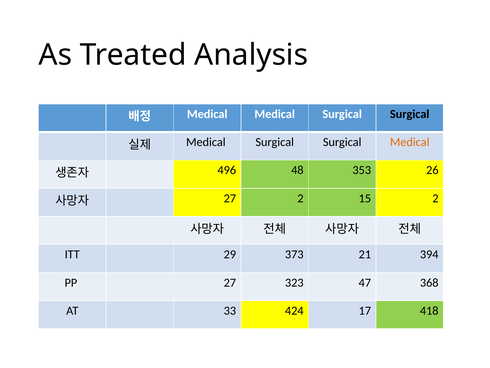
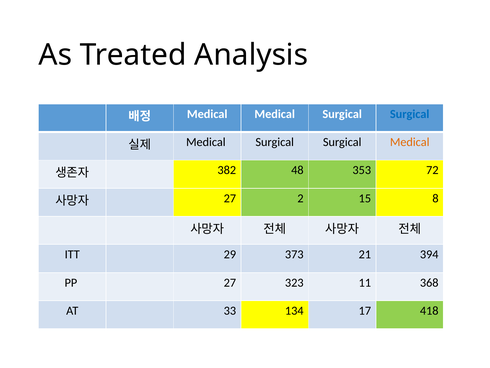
Surgical at (410, 114) colour: black -> blue
496: 496 -> 382
26: 26 -> 72
15 2: 2 -> 8
47: 47 -> 11
424: 424 -> 134
